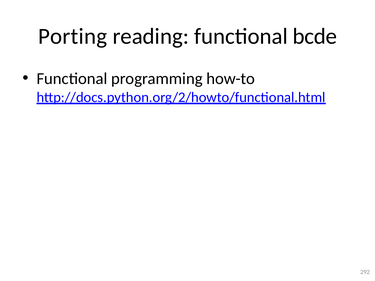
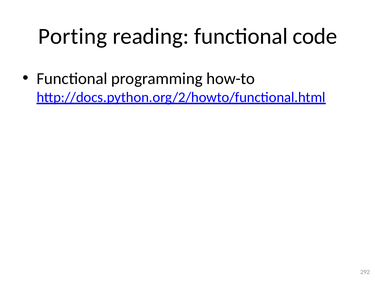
bcde: bcde -> code
